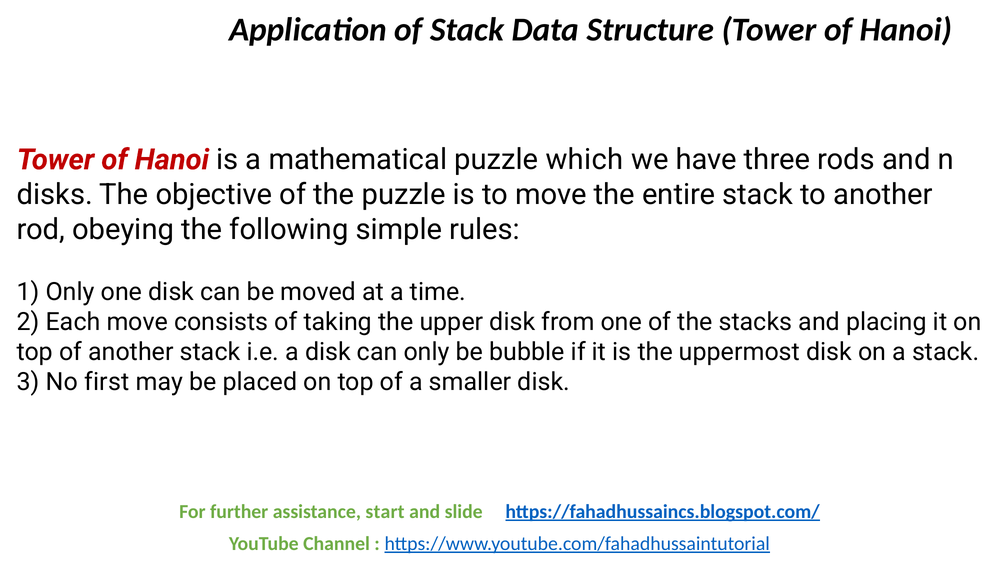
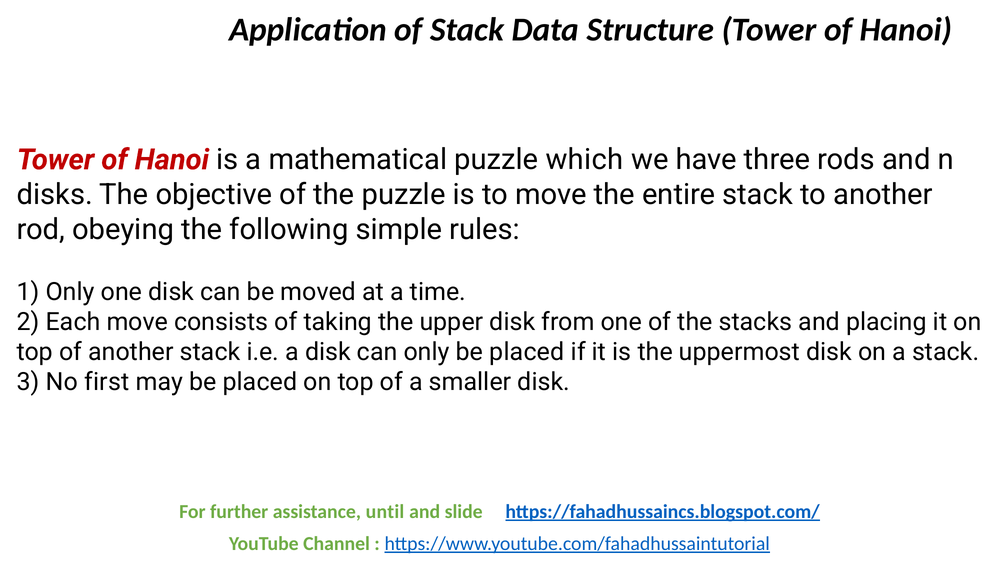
only be bubble: bubble -> placed
start: start -> until
